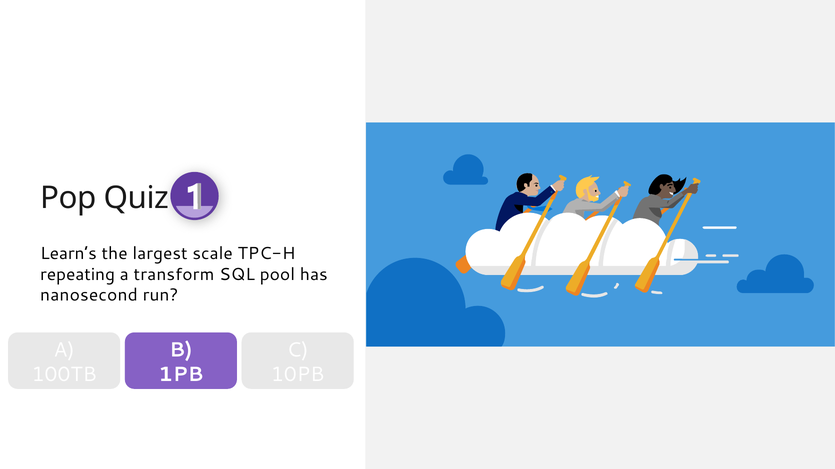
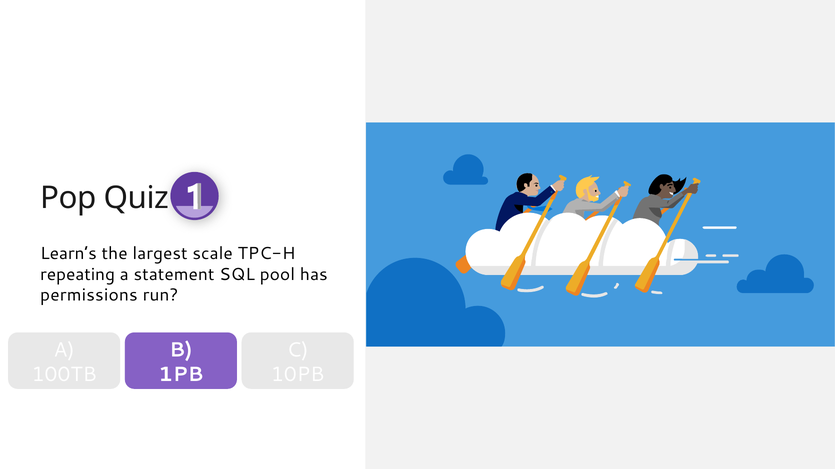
transform: transform -> statement
nanosecond: nanosecond -> permissions
